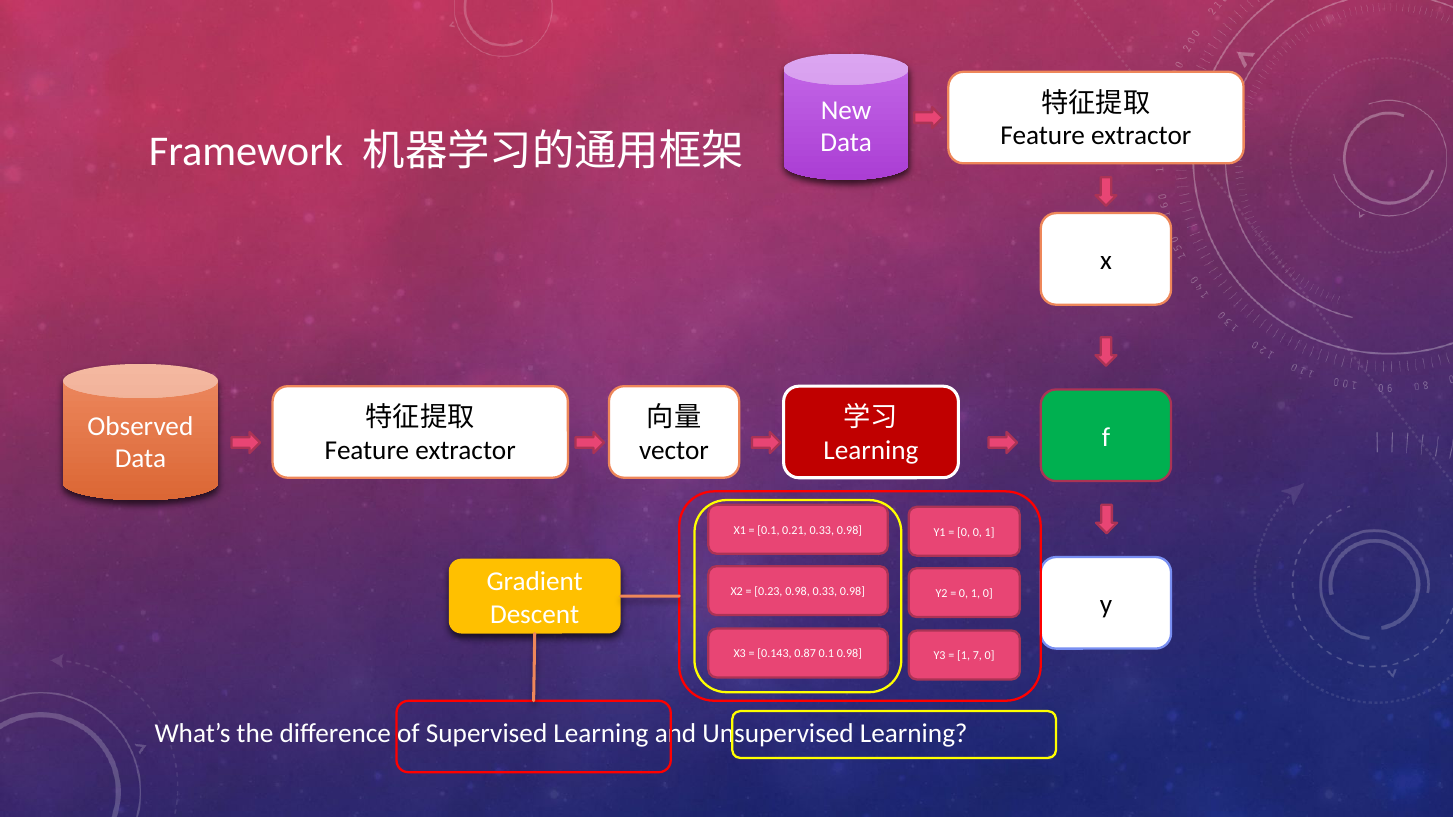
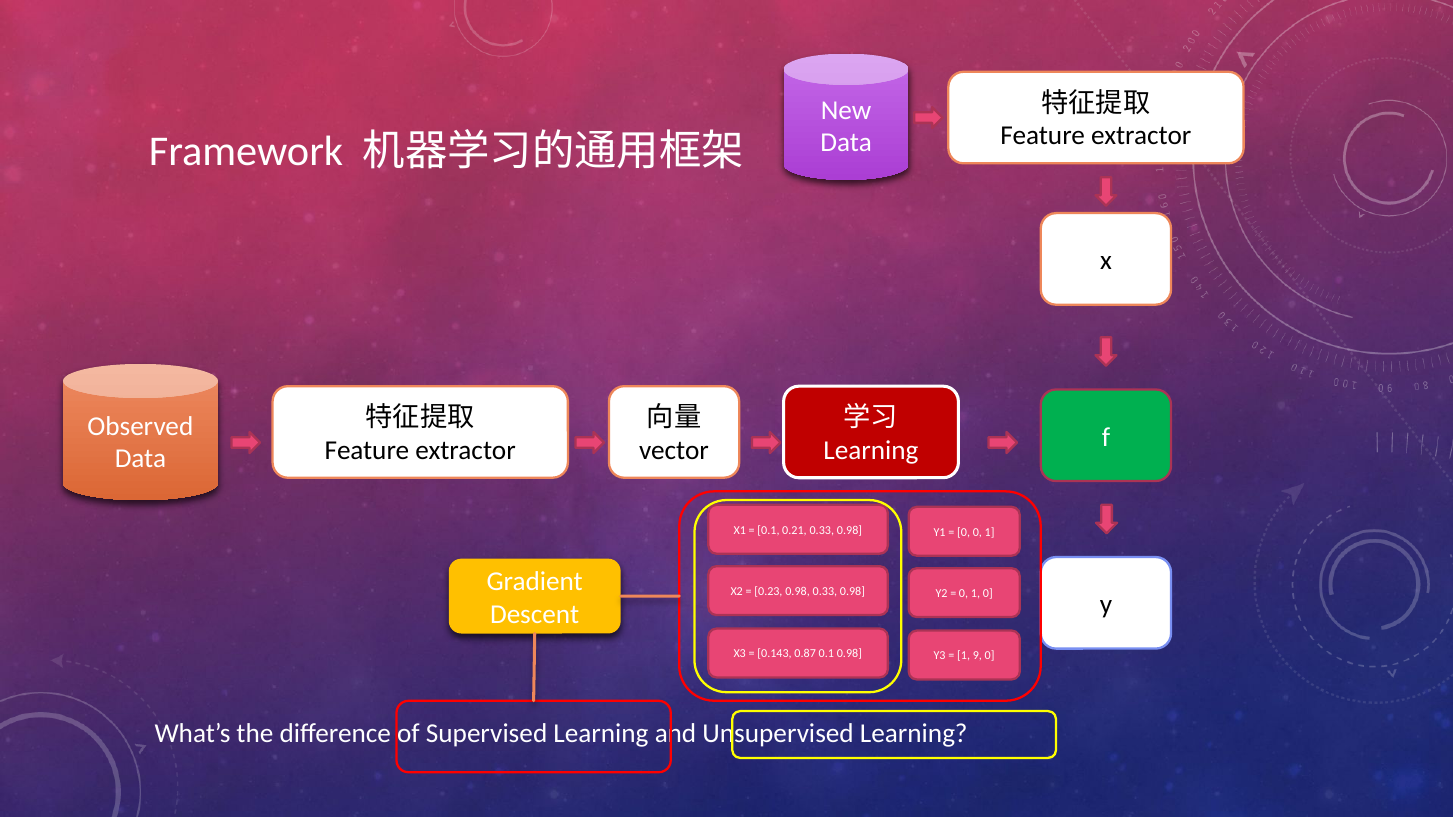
7: 7 -> 9
